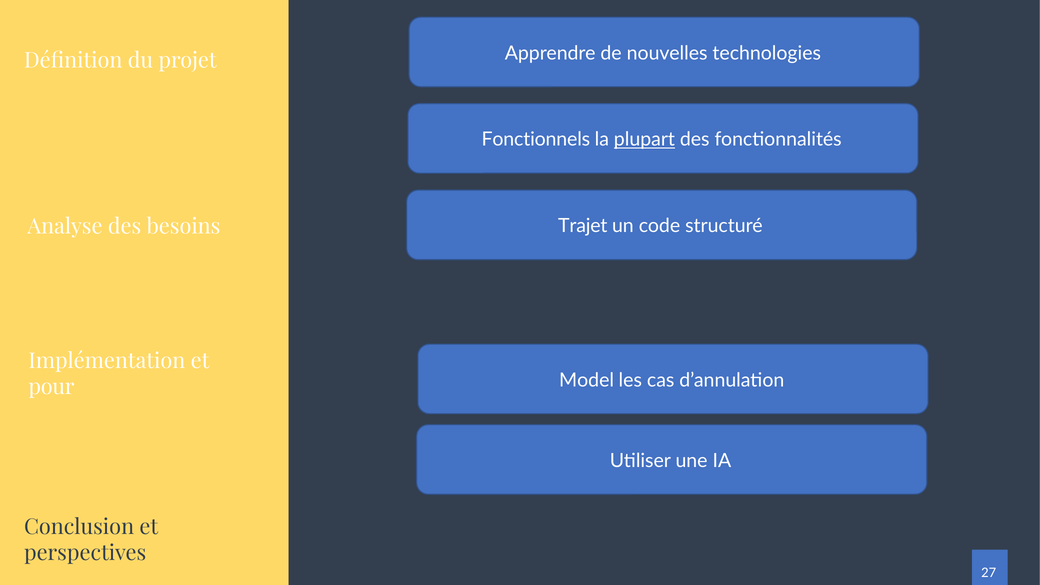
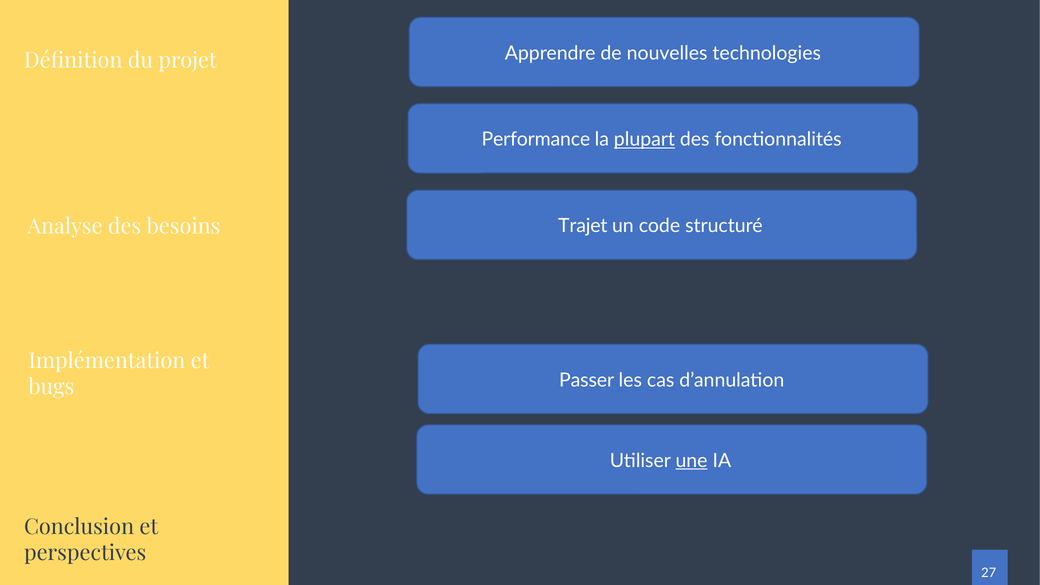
Fonctionnels: Fonctionnels -> Performance
Model: Model -> Passer
pour: pour -> bugs
une underline: none -> present
